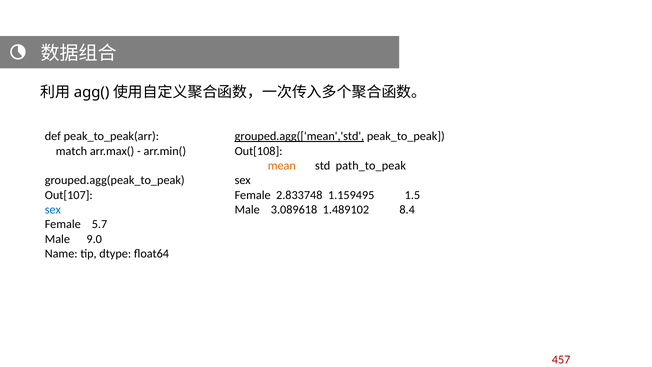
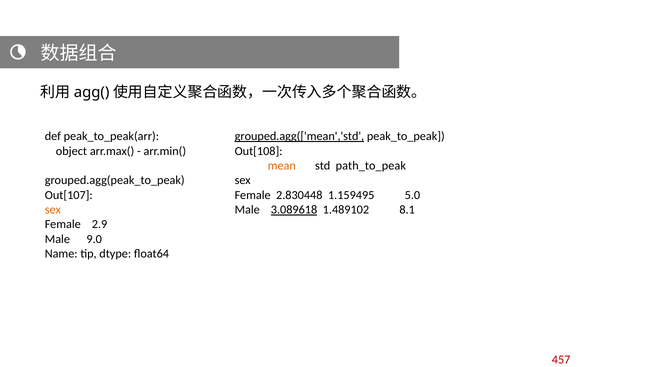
match: match -> object
2.833748: 2.833748 -> 2.830448
1.5: 1.5 -> 5.0
sex at (53, 210) colour: blue -> orange
3.089618 underline: none -> present
8.4: 8.4 -> 8.1
5.7: 5.7 -> 2.9
